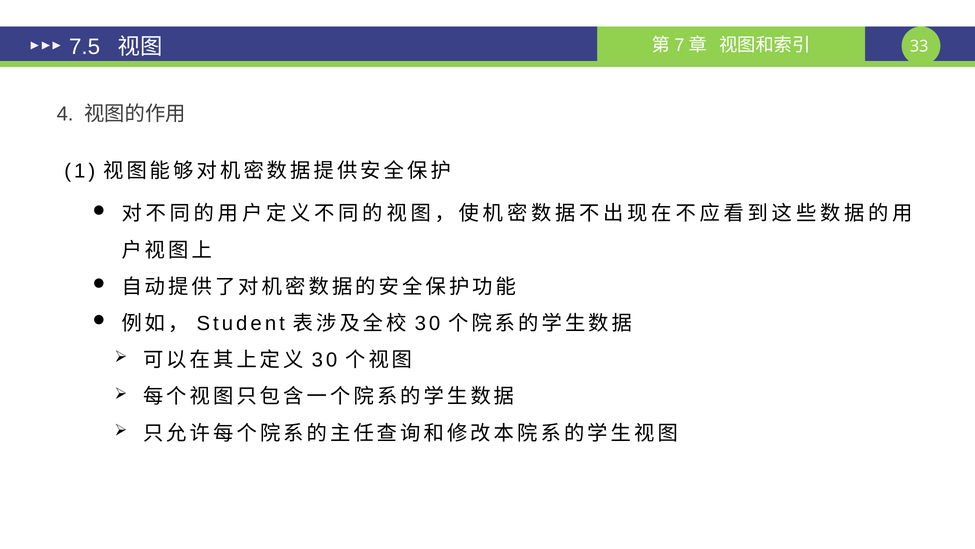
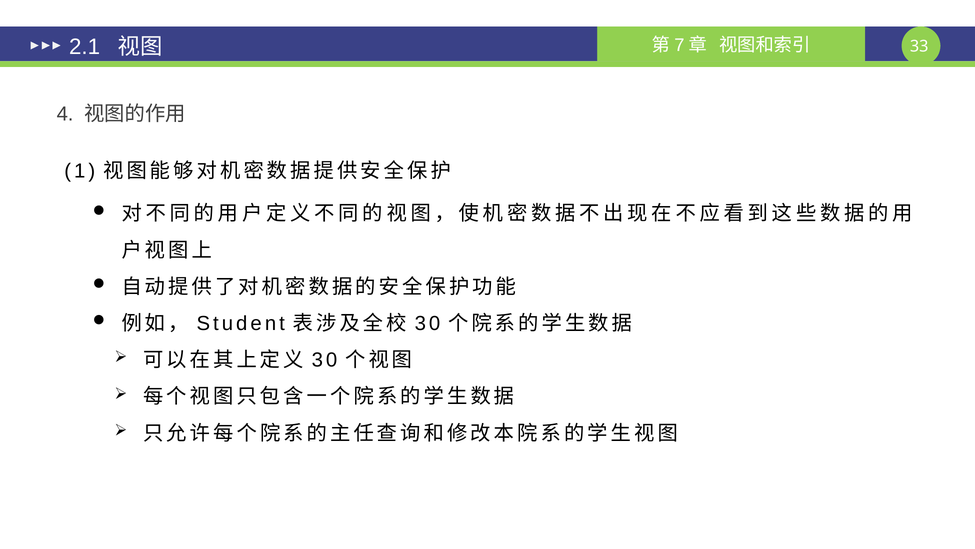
7.5: 7.5 -> 2.1
